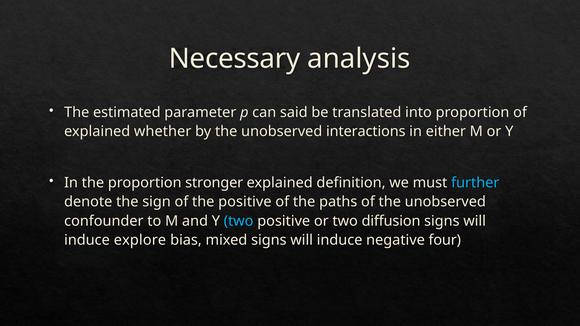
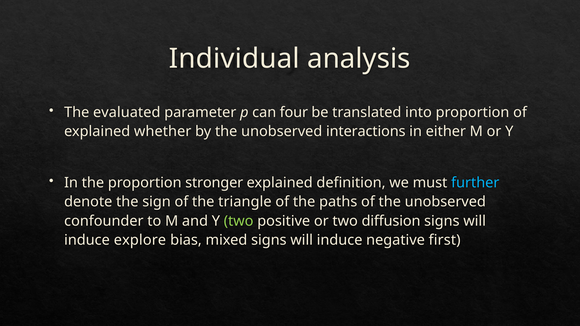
Necessary: Necessary -> Individual
estimated: estimated -> evaluated
said: said -> four
the positive: positive -> triangle
two at (239, 221) colour: light blue -> light green
four: four -> first
